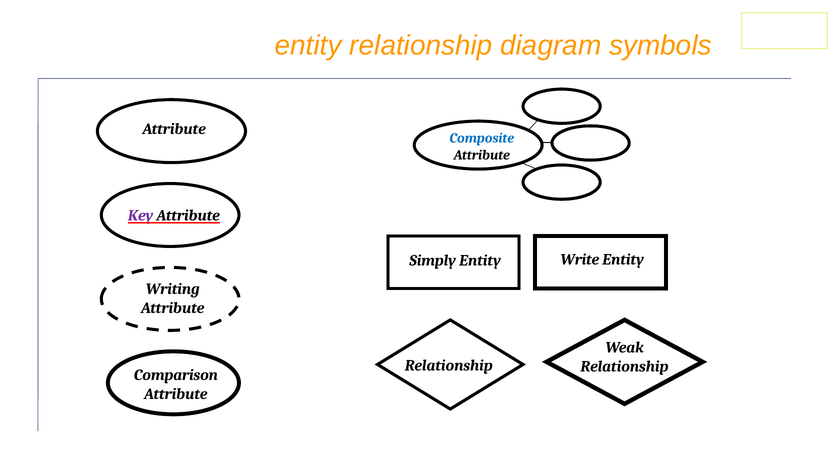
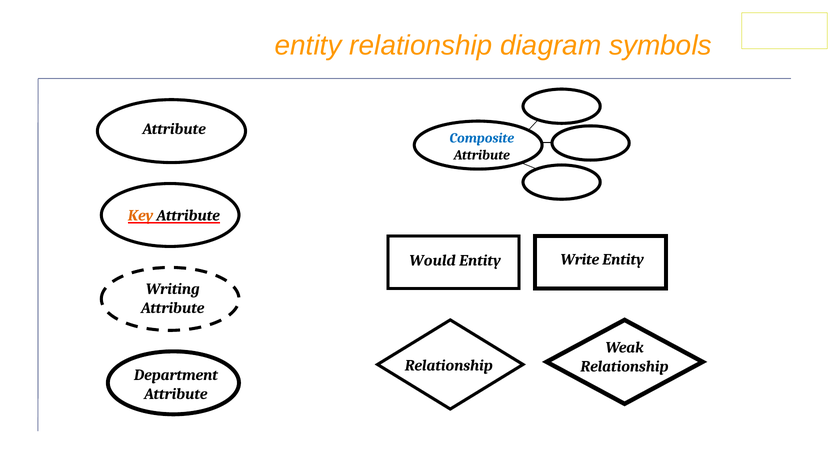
Key colour: purple -> orange
Simply: Simply -> Would
Comparison: Comparison -> Department
